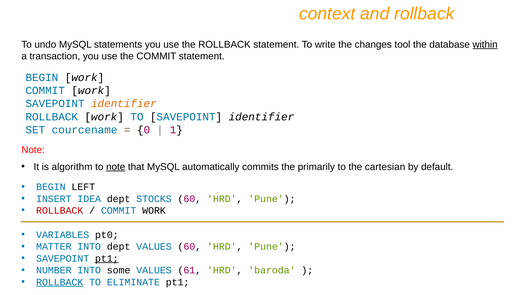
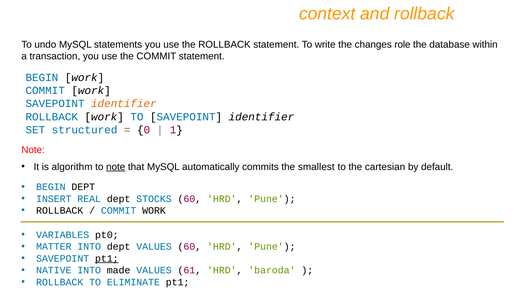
tool: tool -> role
within underline: present -> none
courcename: courcename -> structured
primarily: primarily -> smallest
BEGIN LEFT: LEFT -> DEPT
IDEA: IDEA -> REAL
ROLLBACK at (60, 210) colour: red -> black
NUMBER: NUMBER -> NATIVE
some: some -> made
ROLLBACK at (60, 282) underline: present -> none
